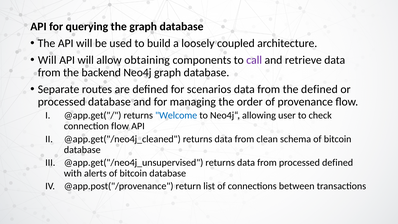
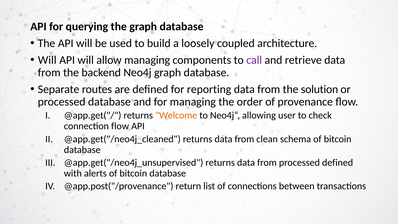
allow obtaining: obtaining -> managing
scenarios: scenarios -> reporting
the defined: defined -> solution
Welcome colour: blue -> orange
